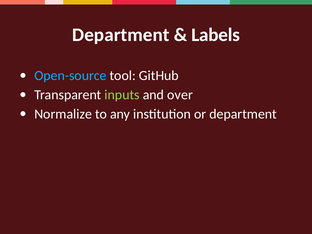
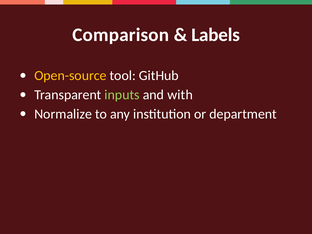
Department at (121, 35): Department -> Comparison
Open-source colour: light blue -> yellow
over: over -> with
